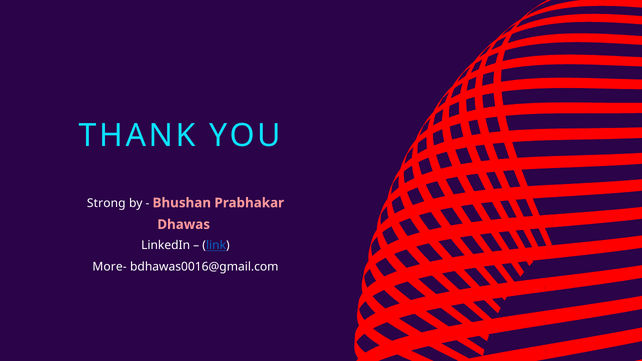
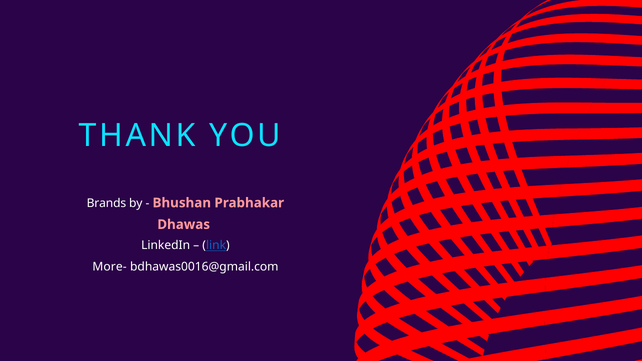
Strong: Strong -> Brands
